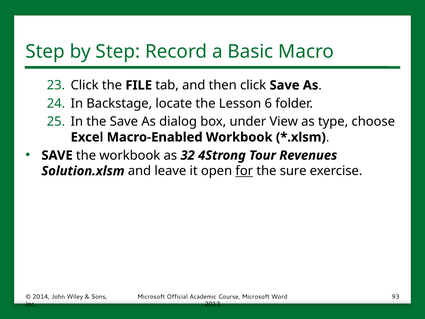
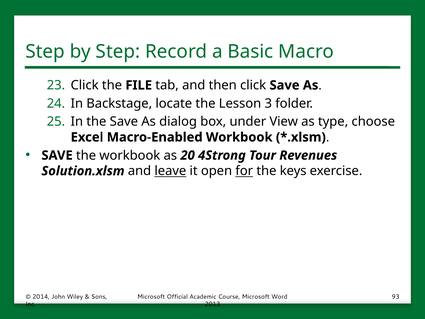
6: 6 -> 3
32: 32 -> 20
leave underline: none -> present
sure: sure -> keys
